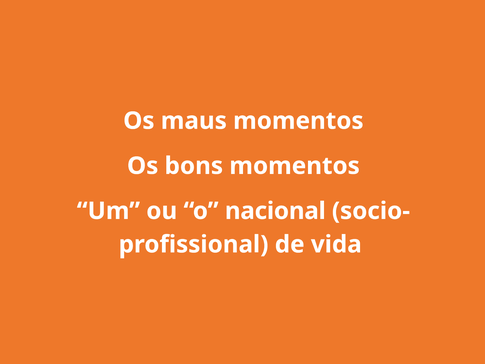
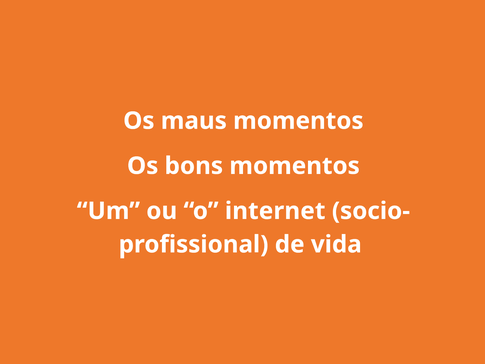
nacional: nacional -> internet
